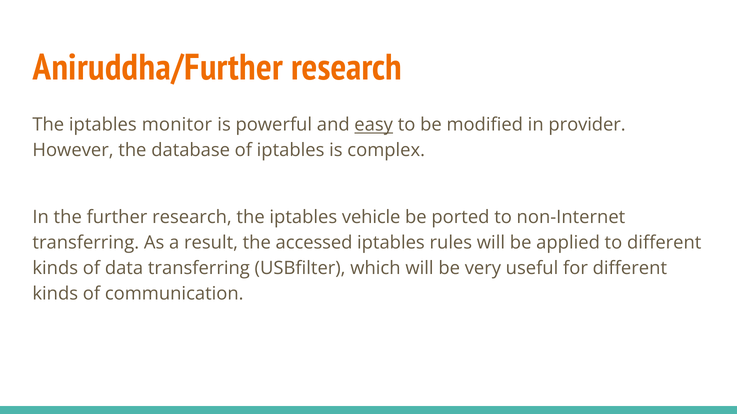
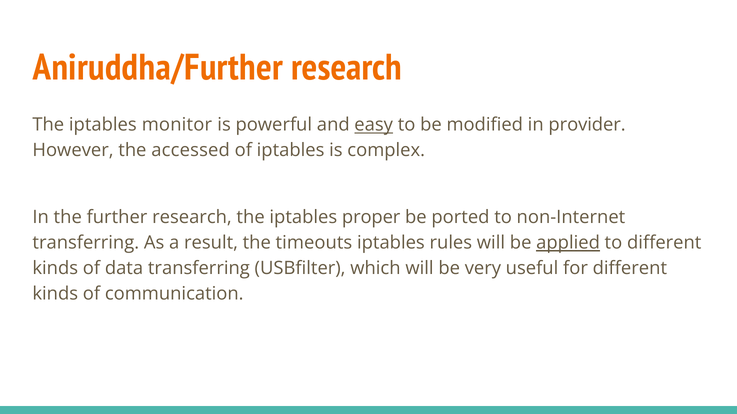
database: database -> accessed
vehicle: vehicle -> proper
accessed: accessed -> timeouts
applied underline: none -> present
